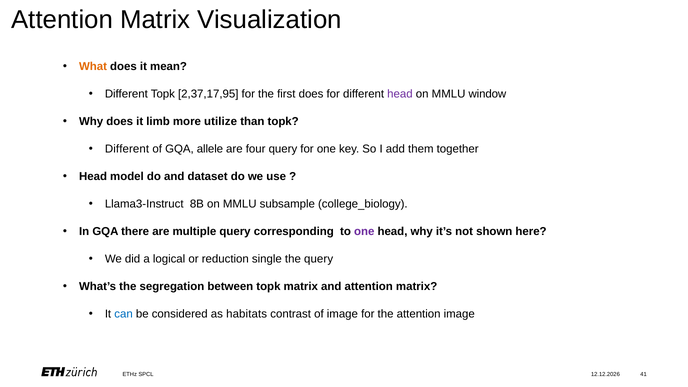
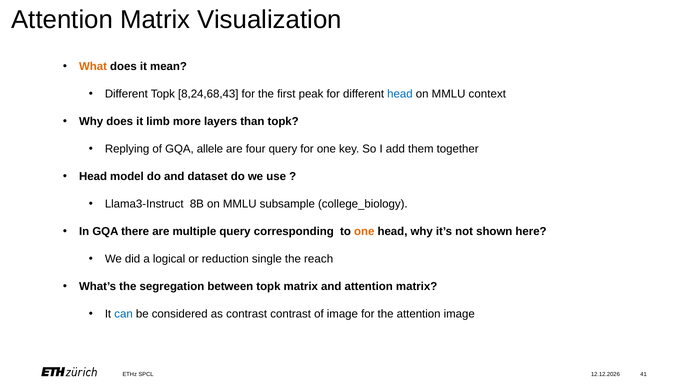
2,37,17,95: 2,37,17,95 -> 8,24,68,43
first does: does -> peak
head at (400, 94) colour: purple -> blue
window: window -> context
utilize: utilize -> layers
Different at (127, 149): Different -> Replying
one at (364, 232) colour: purple -> orange
the query: query -> reach
as habitats: habitats -> contrast
